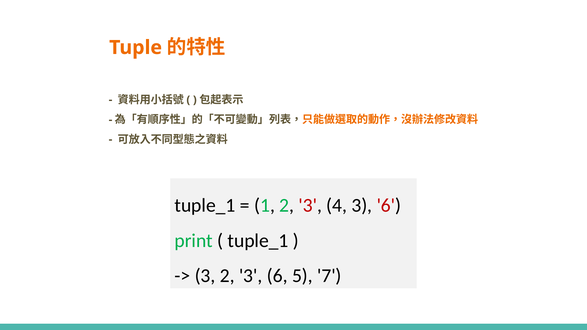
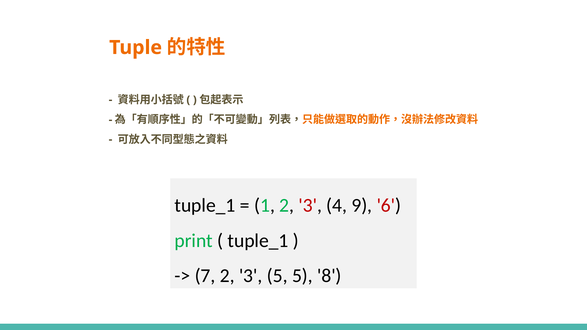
4 3: 3 -> 9
3 at (205, 276): 3 -> 7
2 3 6: 6 -> 5
7: 7 -> 8
